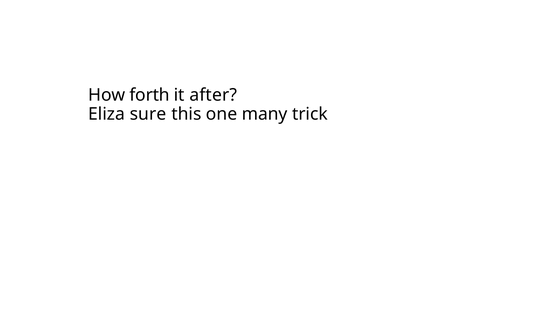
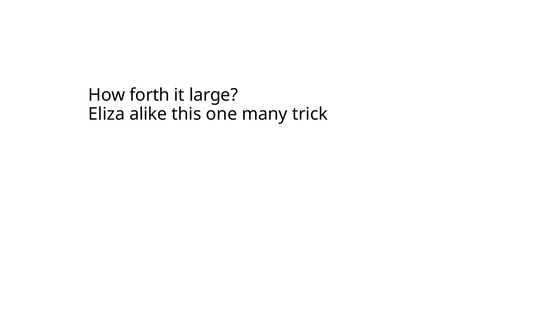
after: after -> large
sure: sure -> alike
